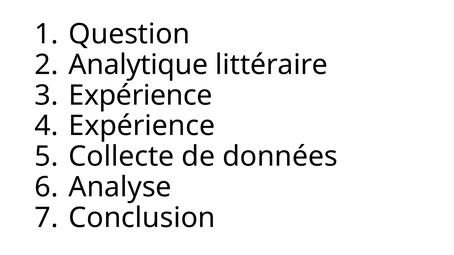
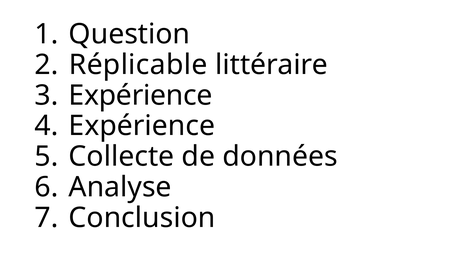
Analytique: Analytique -> Réplicable
